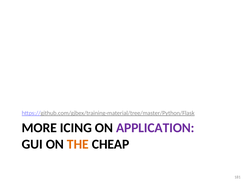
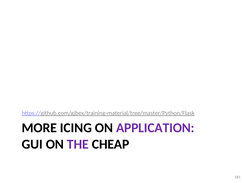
THE colour: orange -> purple
